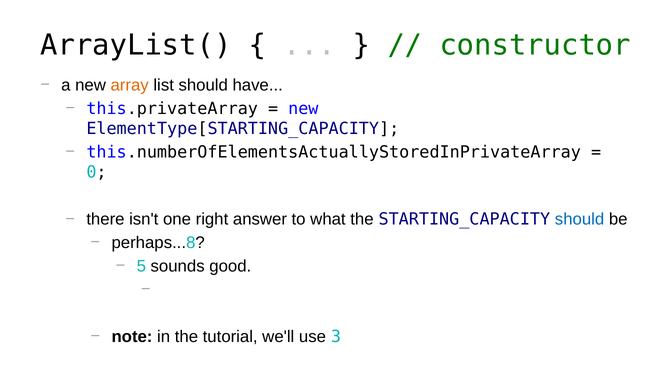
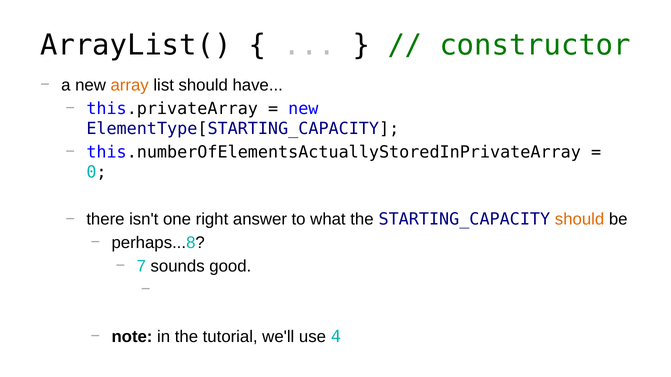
should at (580, 219) colour: blue -> orange
5: 5 -> 7
3: 3 -> 4
